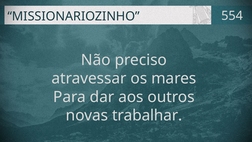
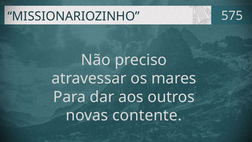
554: 554 -> 575
trabalhar: trabalhar -> contente
